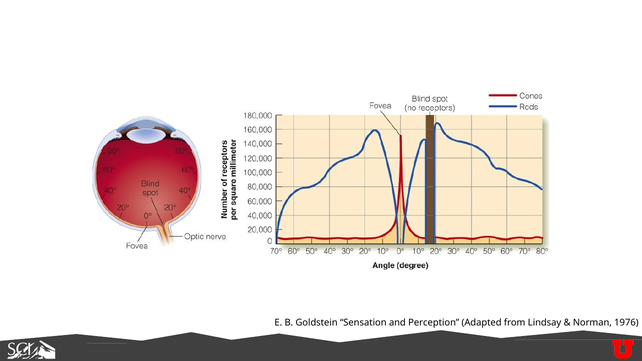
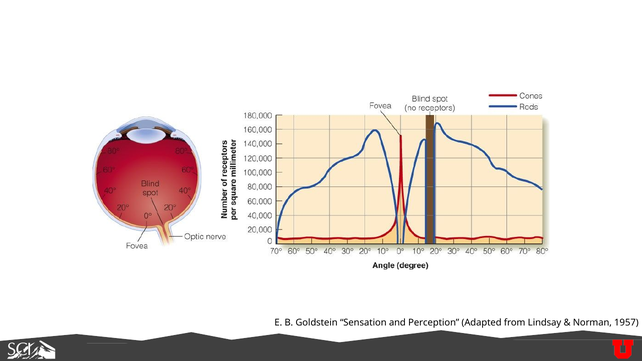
1976: 1976 -> 1957
